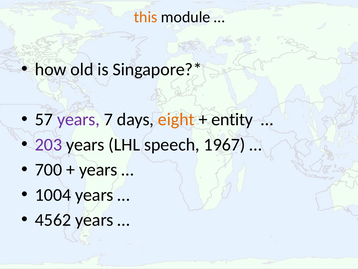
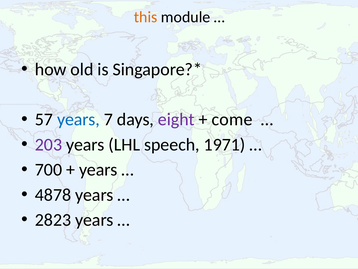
years at (78, 119) colour: purple -> blue
eight colour: orange -> purple
entity: entity -> come
1967: 1967 -> 1971
1004: 1004 -> 4878
4562: 4562 -> 2823
